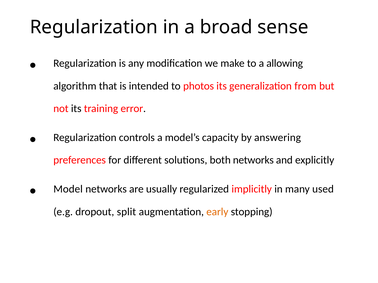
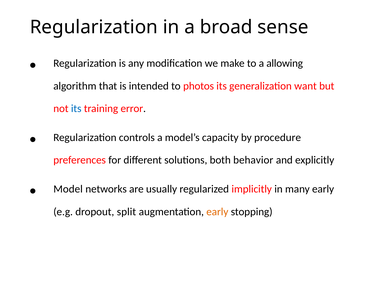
from: from -> want
its at (76, 109) colour: black -> blue
answering: answering -> procedure
both networks: networks -> behavior
many used: used -> early
